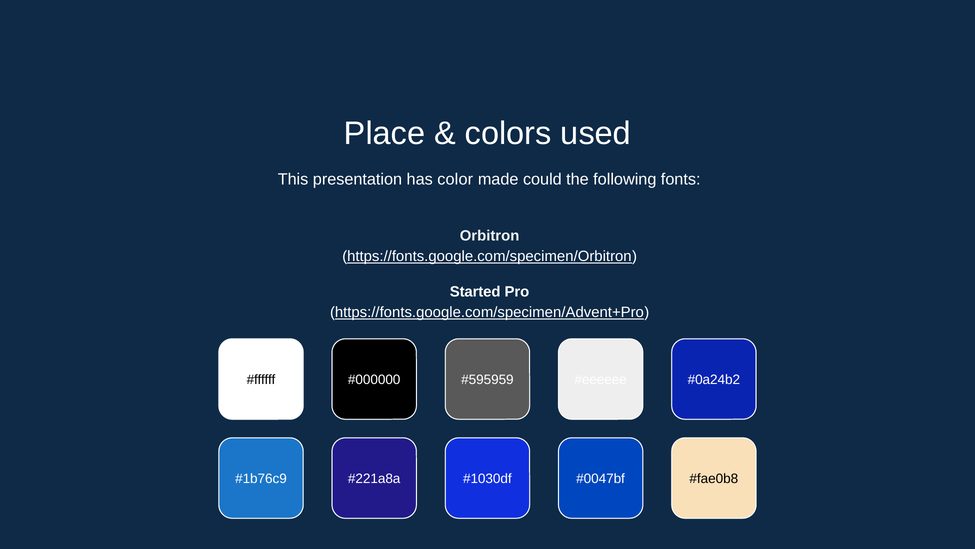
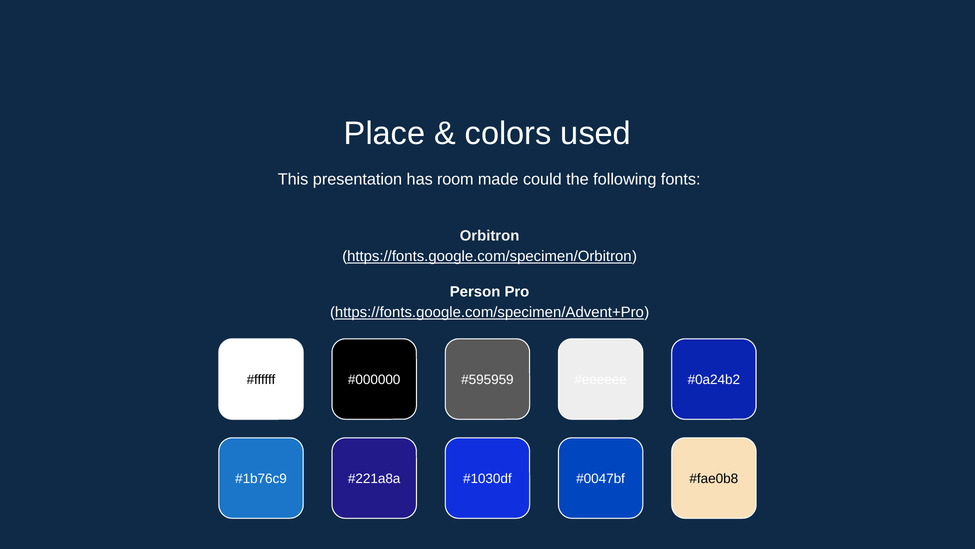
color: color -> room
Started: Started -> Person
